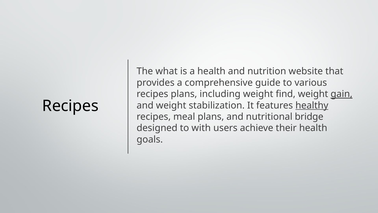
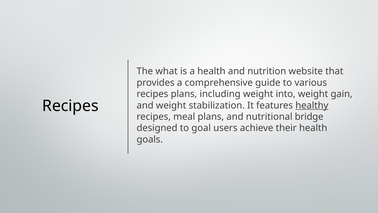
find: find -> into
gain underline: present -> none
with: with -> goal
